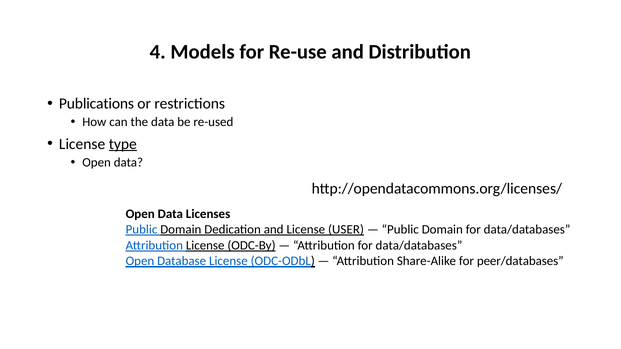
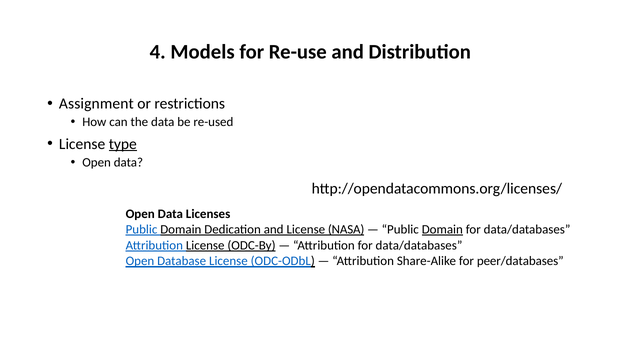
Publications: Publications -> Assignment
USER: USER -> NASA
Domain at (442, 230) underline: none -> present
